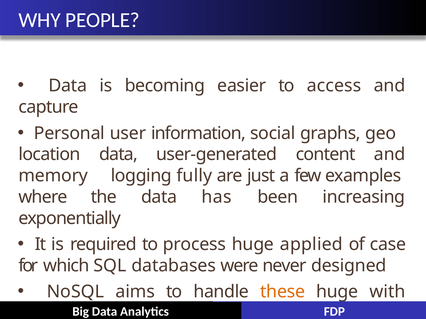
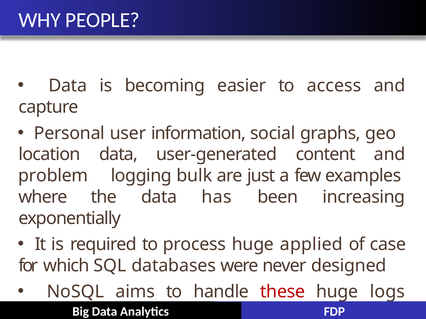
memory: memory -> problem
fully: fully -> bulk
these colour: orange -> red
with: with -> logs
